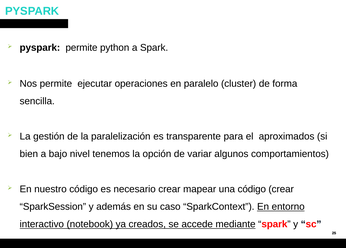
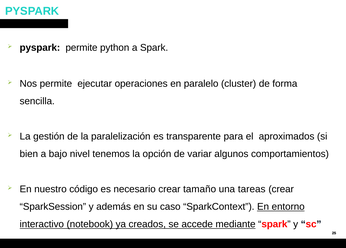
mapear: mapear -> tamaño
una código: código -> tareas
